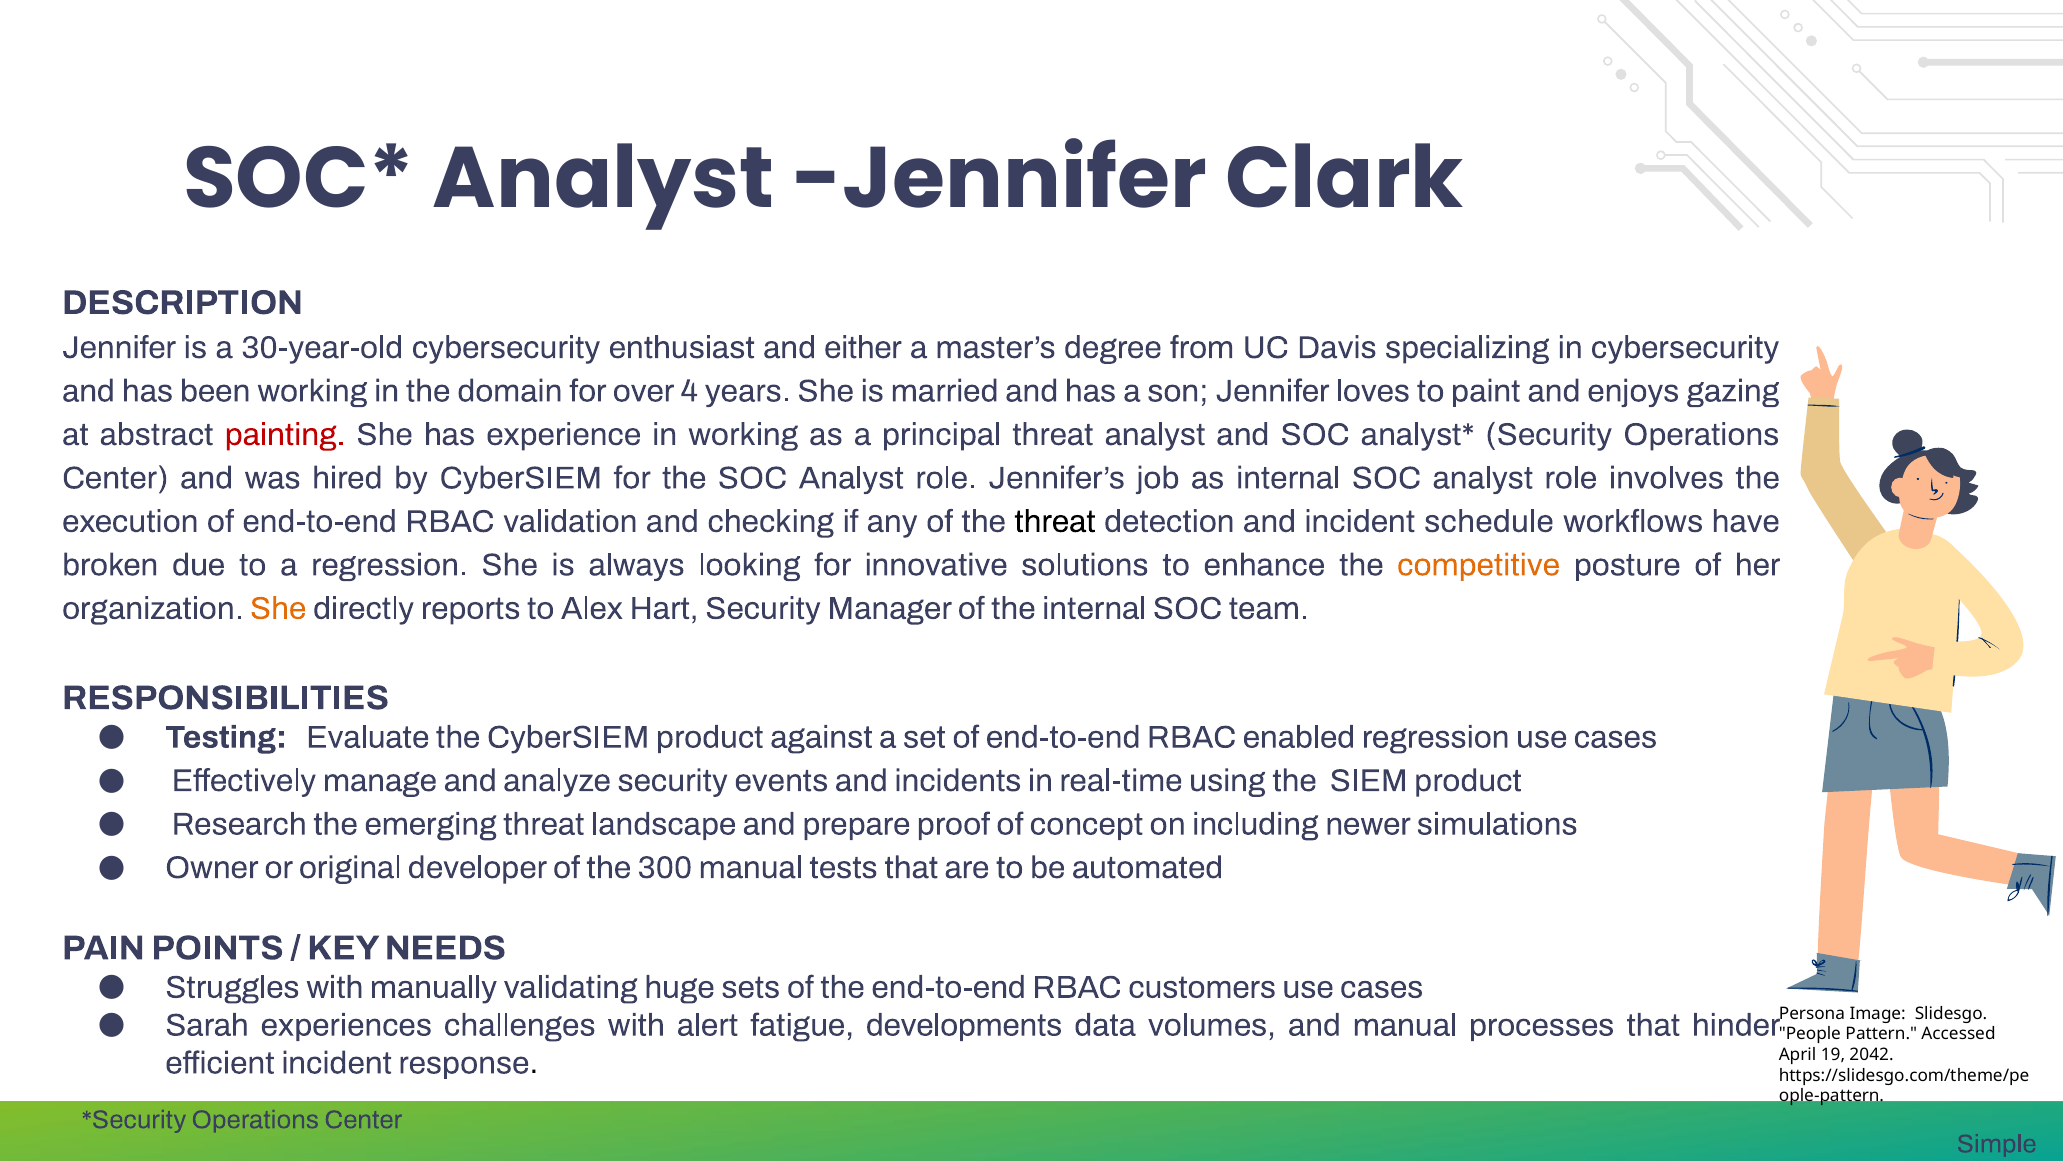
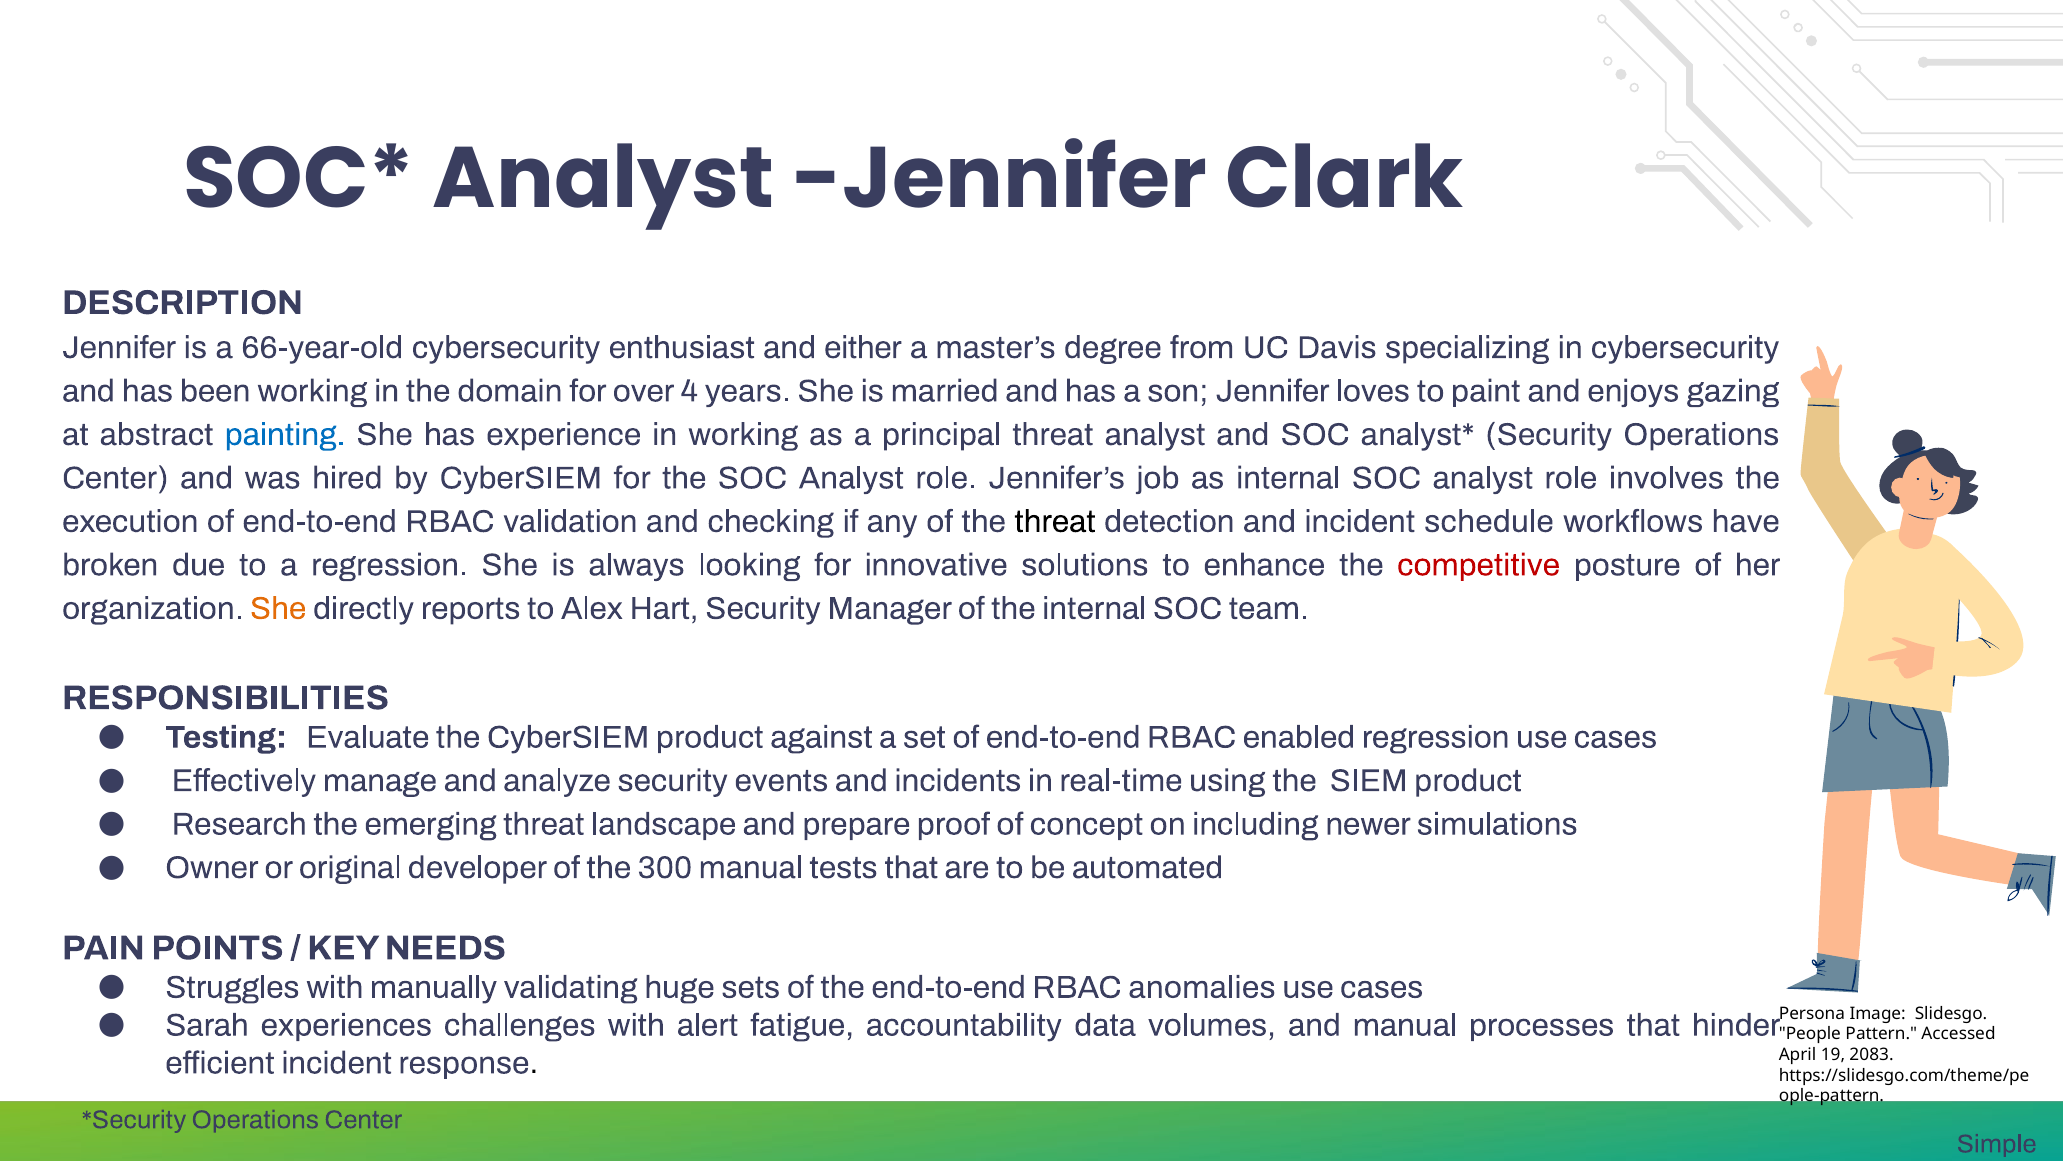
30-year-old: 30-year-old -> 66-year-old
painting colour: red -> blue
competitive colour: orange -> red
customers: customers -> anomalies
developments: developments -> accountability
2042: 2042 -> 2083
